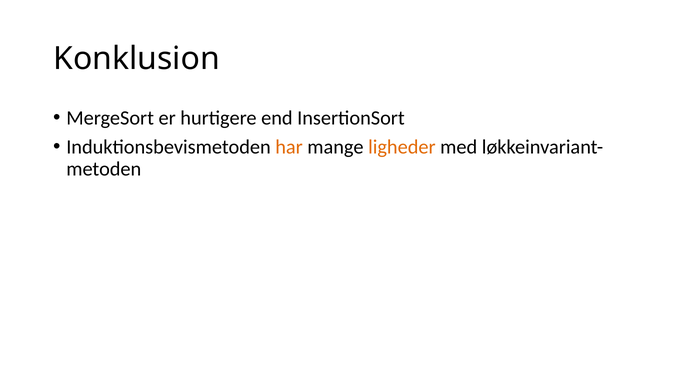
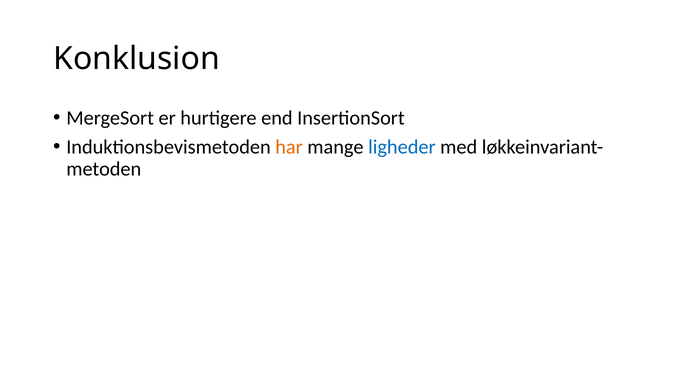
ligheder colour: orange -> blue
